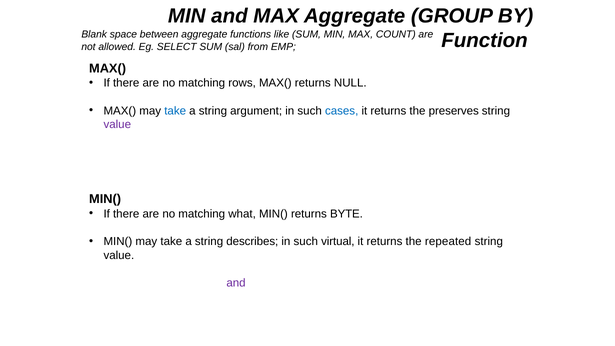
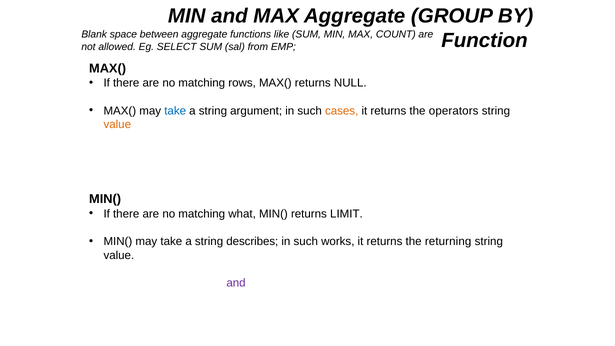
cases colour: blue -> orange
preserves: preserves -> operators
value at (117, 125) colour: purple -> orange
BYTE: BYTE -> LIMIT
virtual: virtual -> works
repeated: repeated -> returning
